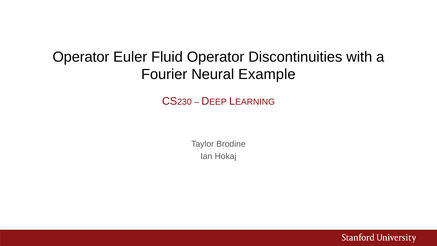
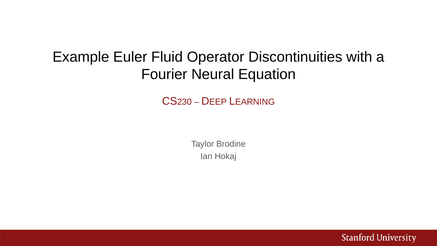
Operator at (81, 57): Operator -> Example
Example: Example -> Equation
